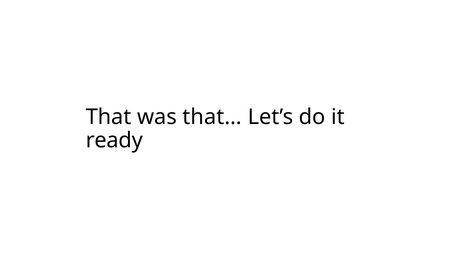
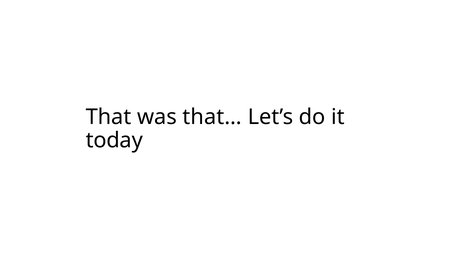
ready: ready -> today
